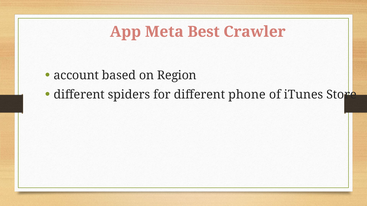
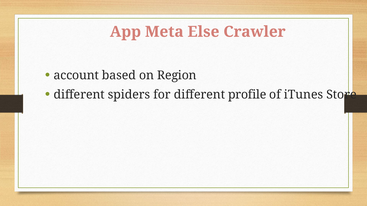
Best: Best -> Else
phone: phone -> profile
